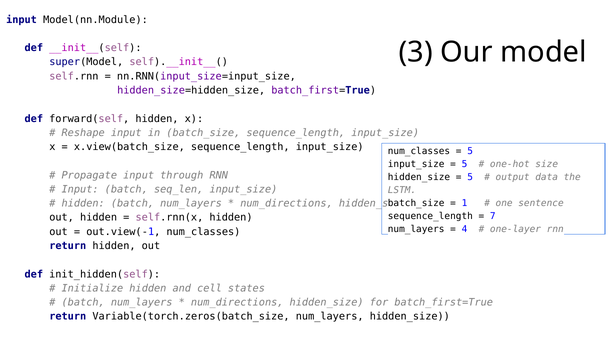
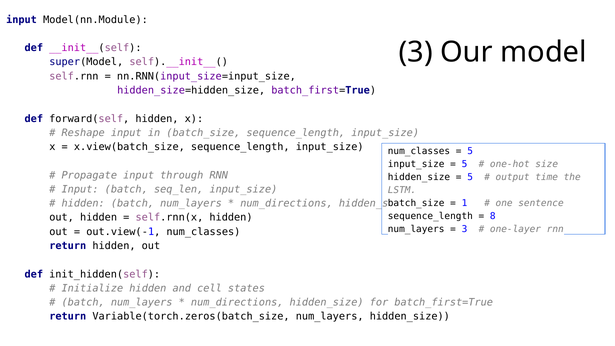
data: data -> time
7: 7 -> 8
4 at (464, 229): 4 -> 3
